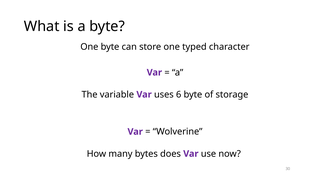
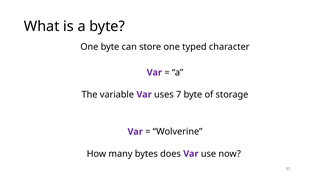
6: 6 -> 7
